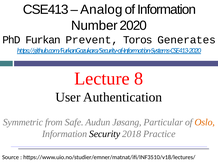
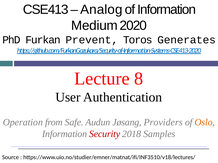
Number: Number -> Medium
Symmetric: Symmetric -> Operation
Particular: Particular -> Providers
Security colour: black -> red
Practice: Practice -> Samples
